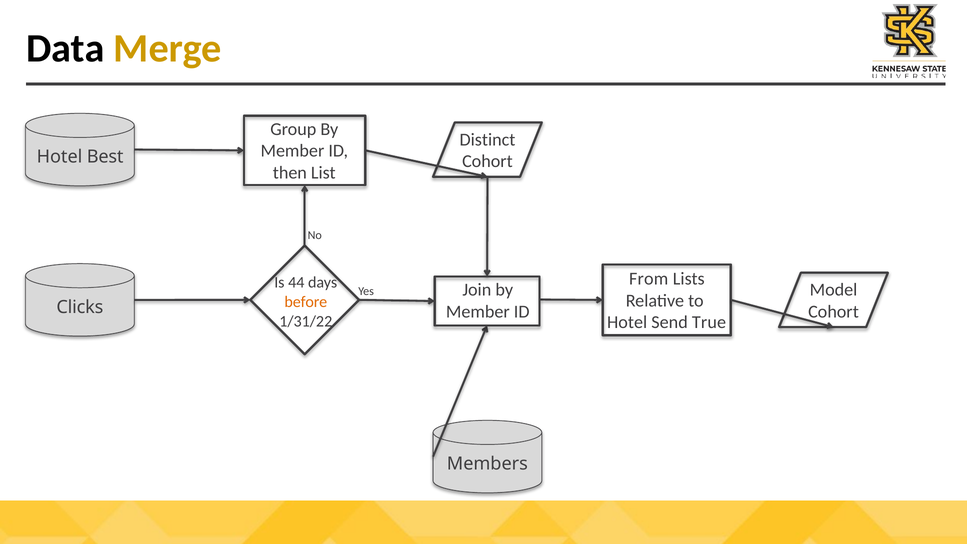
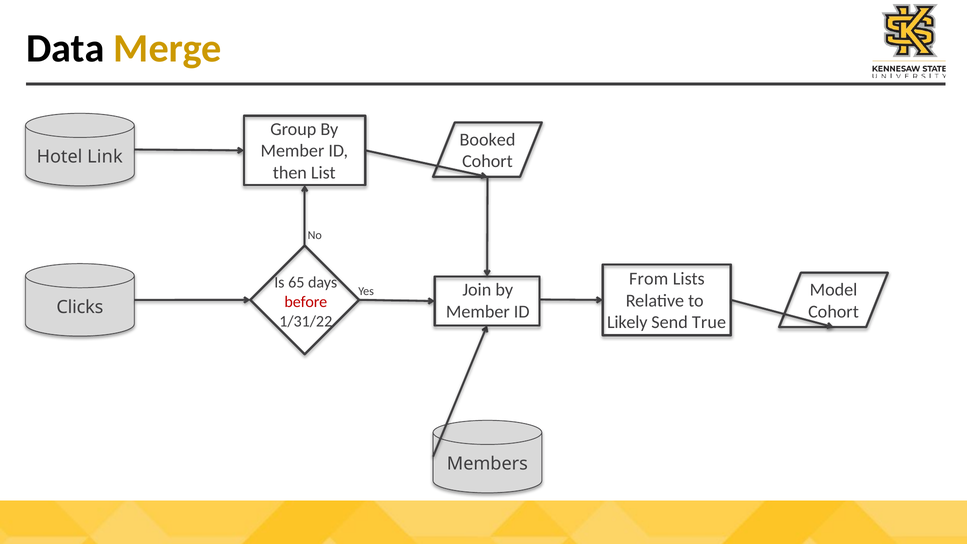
Distinct: Distinct -> Booked
Best: Best -> Link
44: 44 -> 65
before colour: orange -> red
Hotel at (627, 322): Hotel -> Likely
